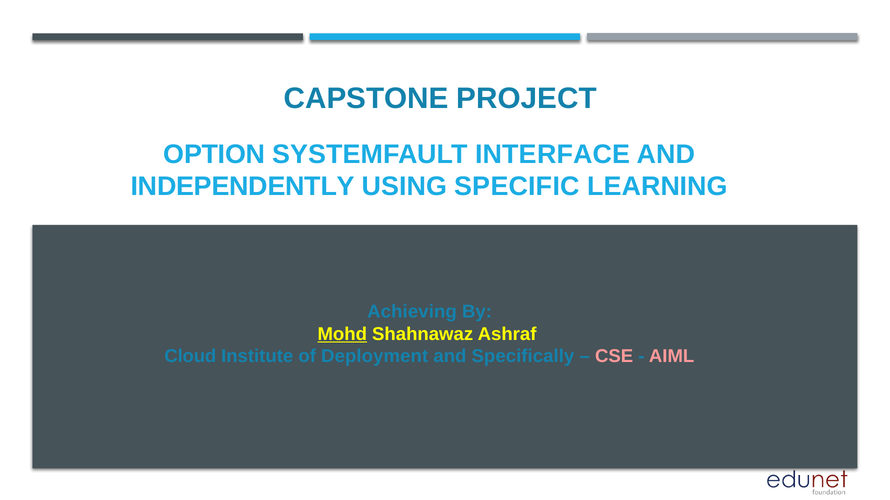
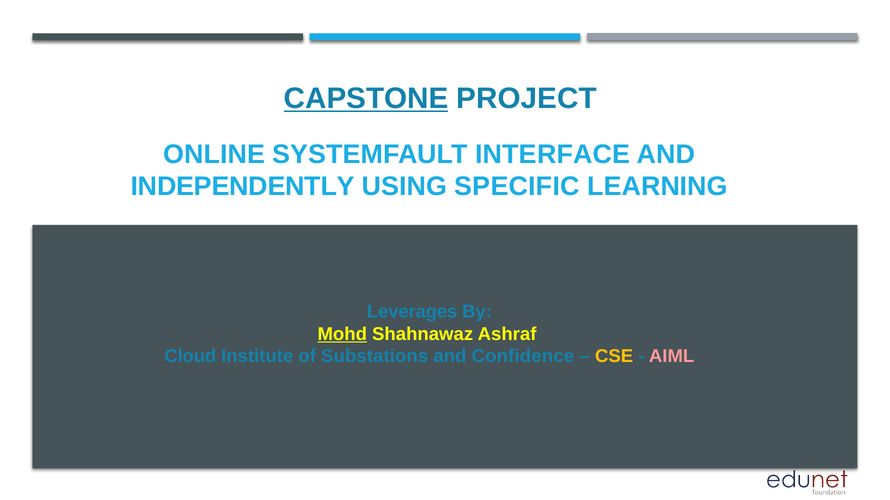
CAPSTONE underline: none -> present
OPTION: OPTION -> ONLINE
Achieving: Achieving -> Leverages
Deployment: Deployment -> Substations
Specifically: Specifically -> Confidence
CSE colour: pink -> yellow
